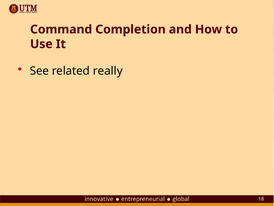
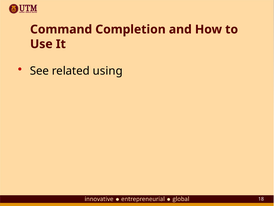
really: really -> using
